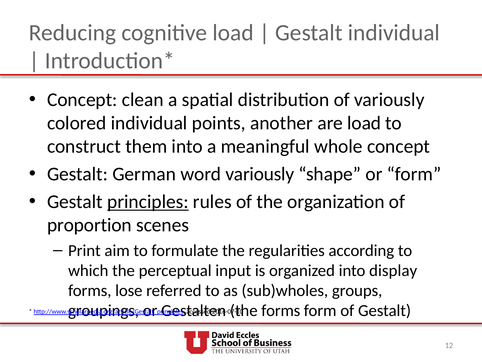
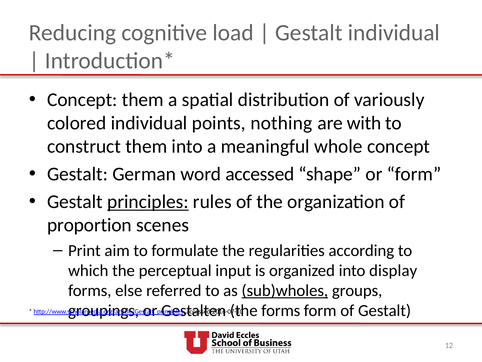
Concept clean: clean -> them
another: another -> nothing
are load: load -> with
word variously: variously -> accessed
lose: lose -> else
sub)wholes underline: none -> present
